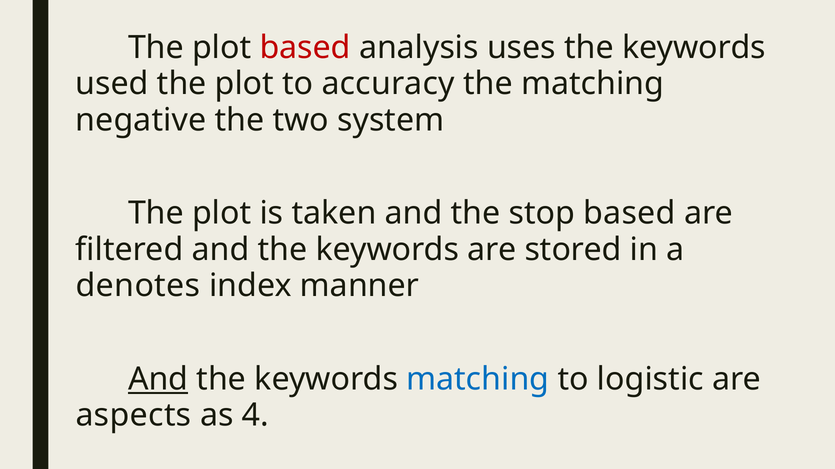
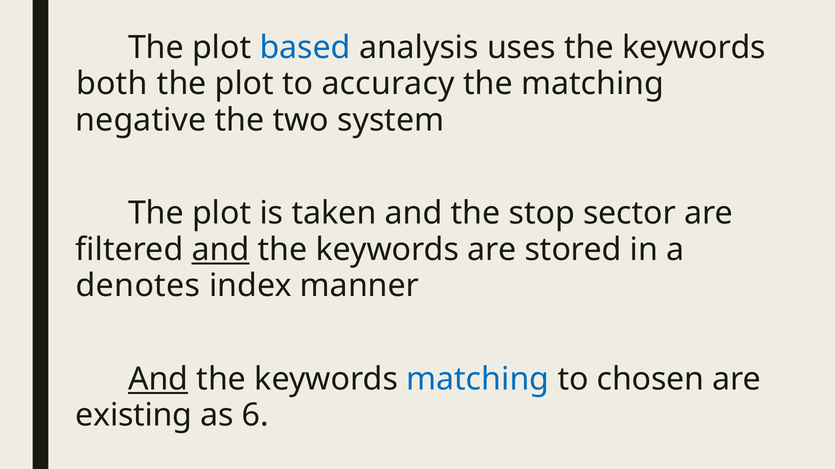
based at (305, 48) colour: red -> blue
used: used -> both
stop based: based -> sector
and at (220, 250) underline: none -> present
logistic: logistic -> chosen
aspects: aspects -> existing
4: 4 -> 6
